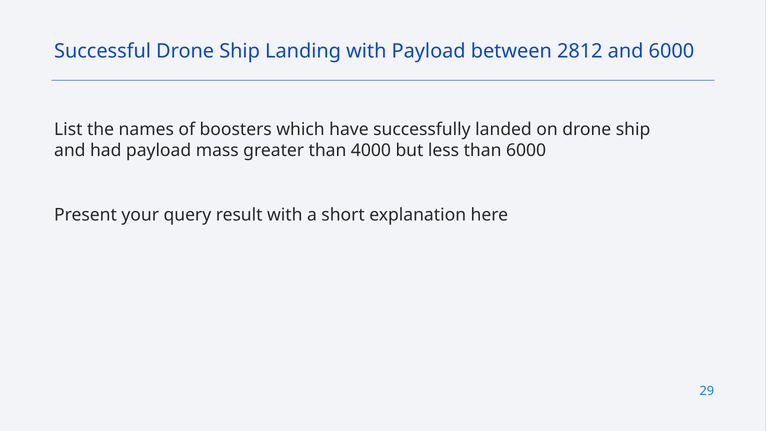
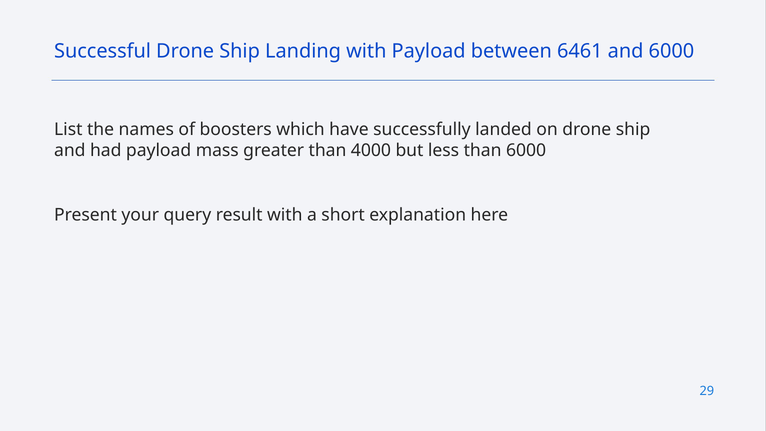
2812: 2812 -> 6461
